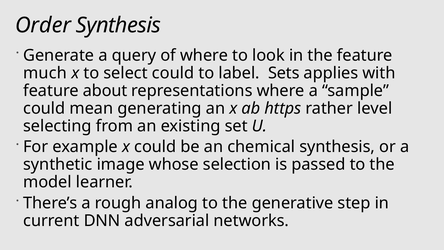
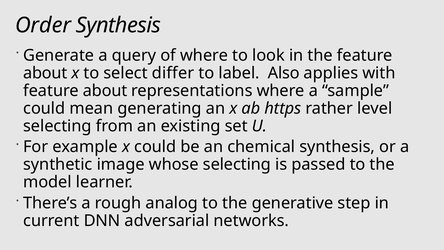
much at (45, 73): much -> about
select could: could -> differ
Sets: Sets -> Also
whose selection: selection -> selecting
